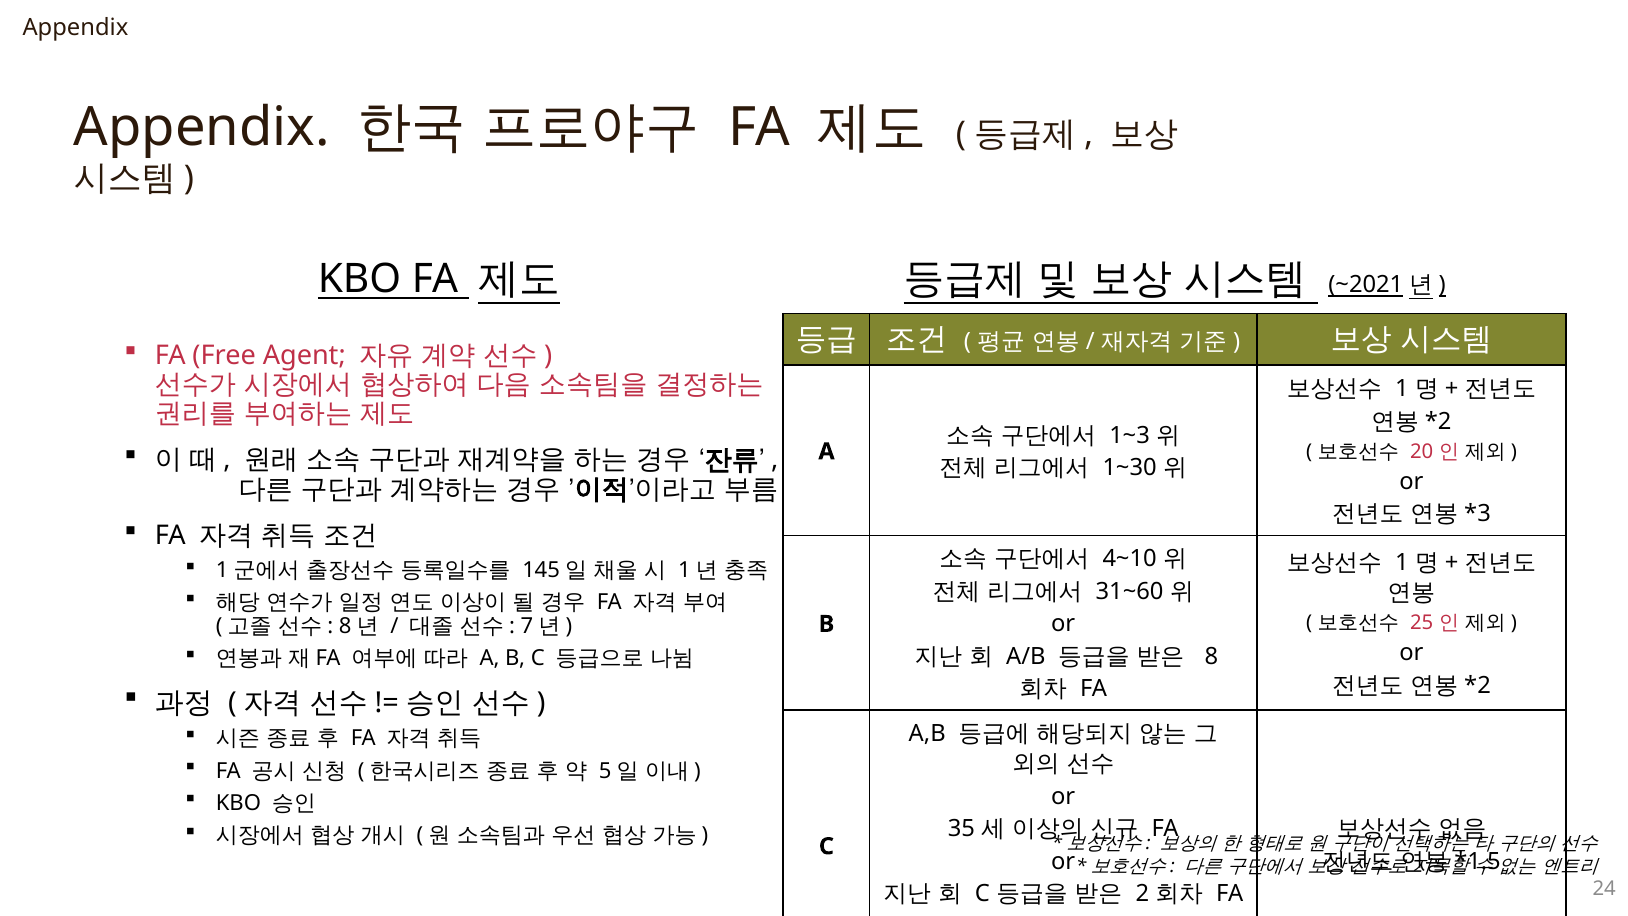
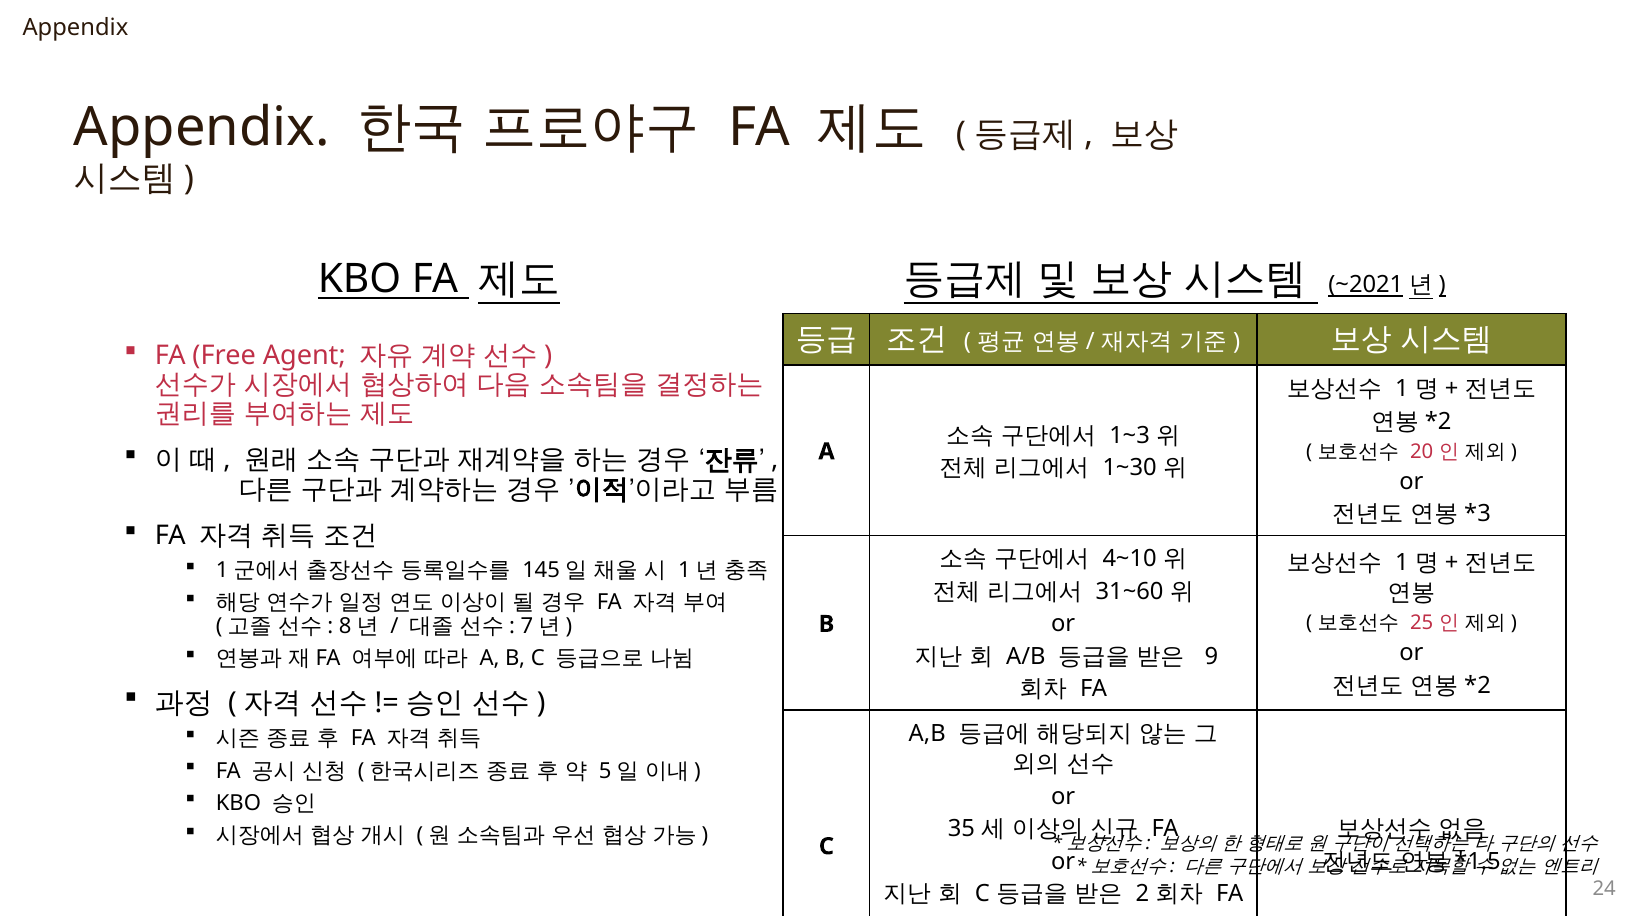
8: 8 -> 9
